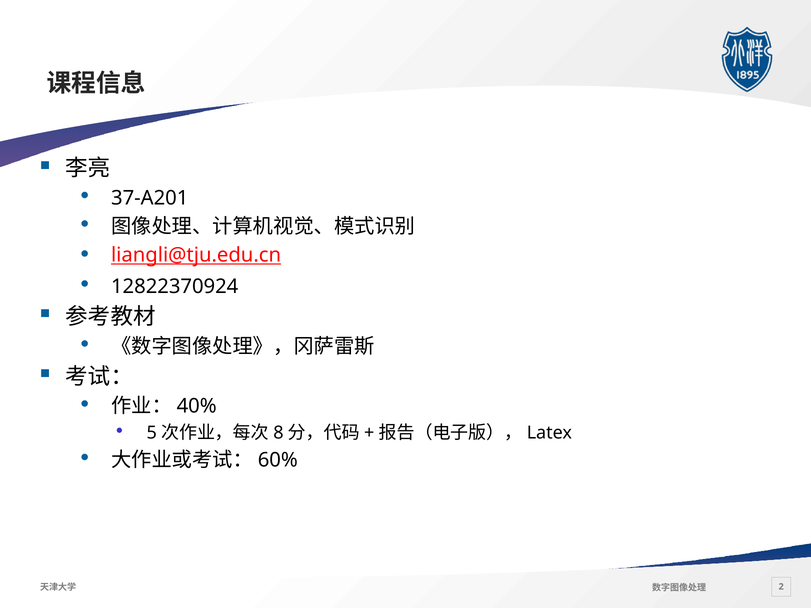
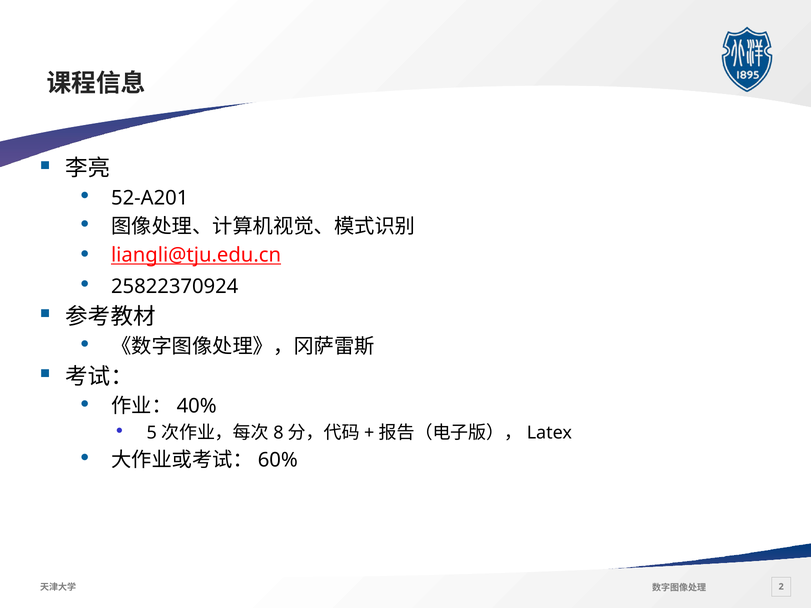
37-A201: 37-A201 -> 52-A201
12822370924: 12822370924 -> 25822370924
